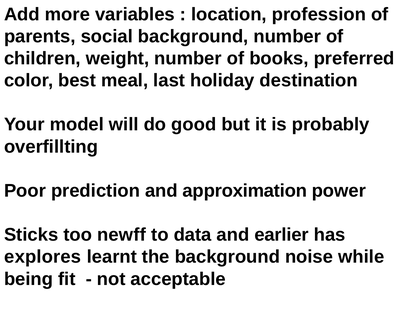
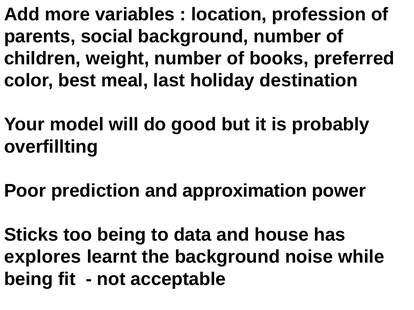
too newff: newff -> being
earlier: earlier -> house
